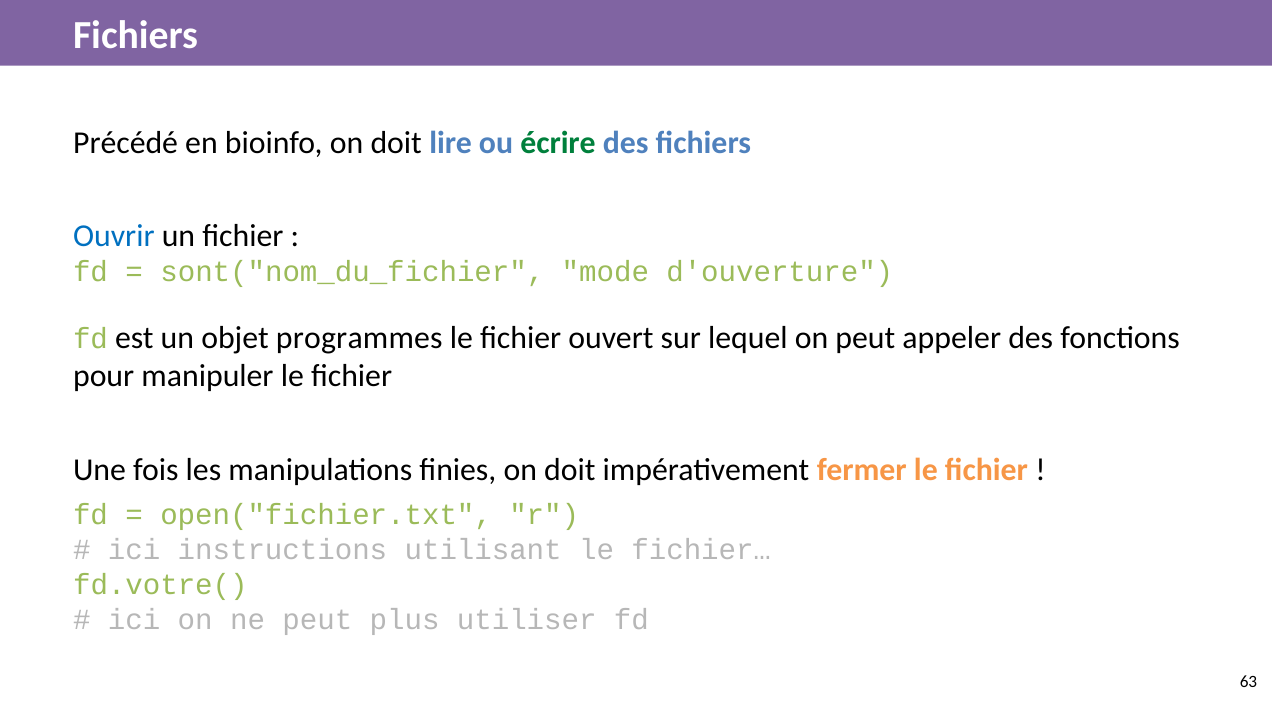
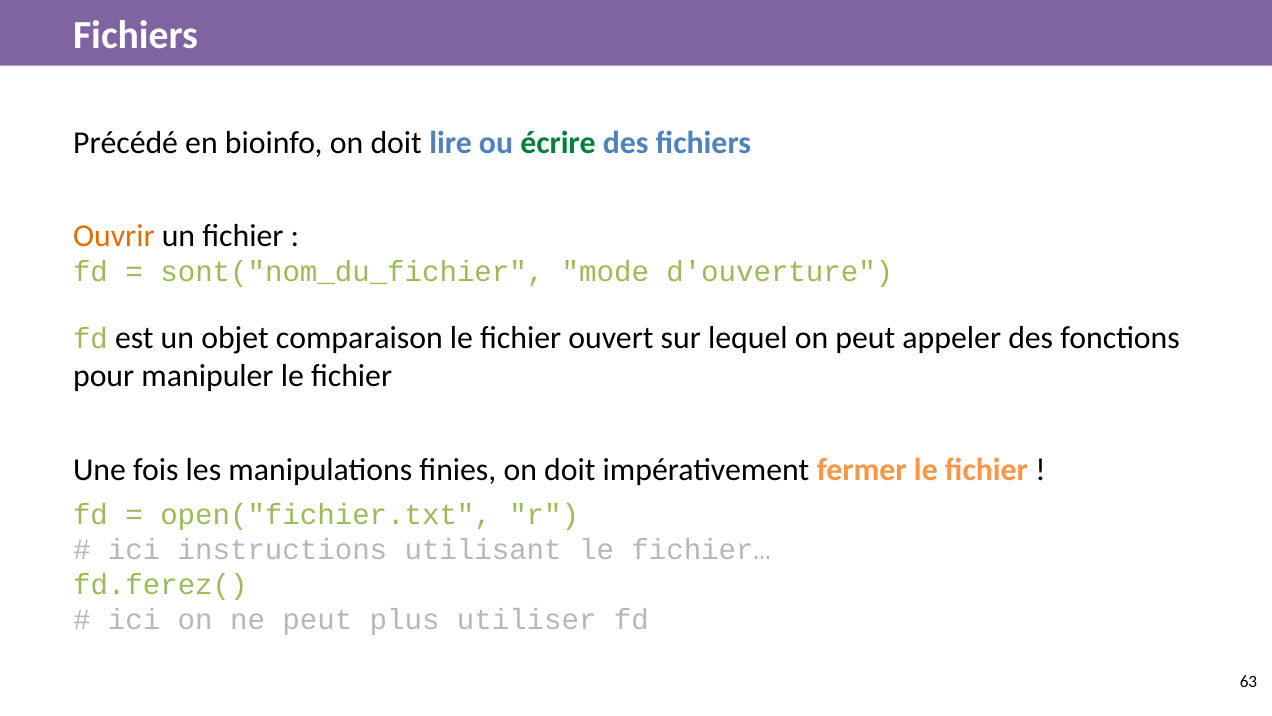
Ouvrir colour: blue -> orange
programmes: programmes -> comparaison
fd.votre(: fd.votre( -> fd.ferez(
